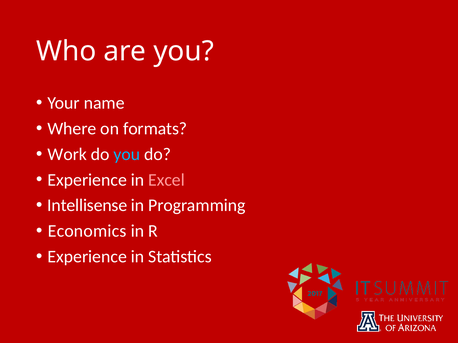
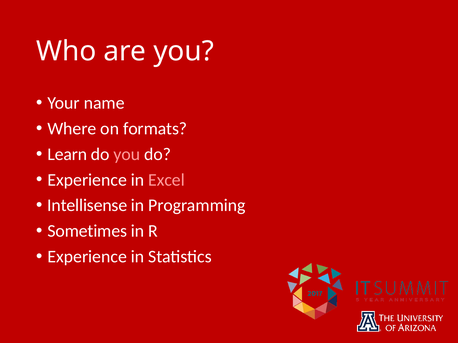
Work: Work -> Learn
you at (127, 154) colour: light blue -> pink
Economics: Economics -> Sometimes
